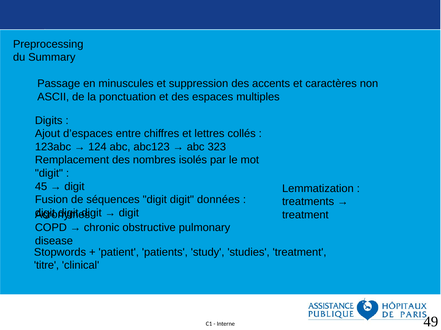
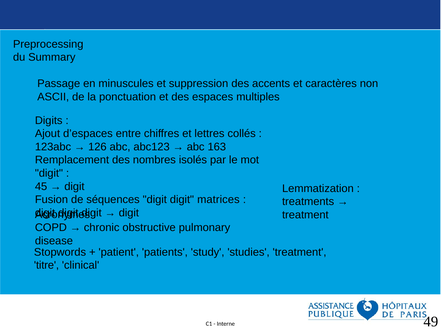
124: 124 -> 126
323: 323 -> 163
données: données -> matrices
